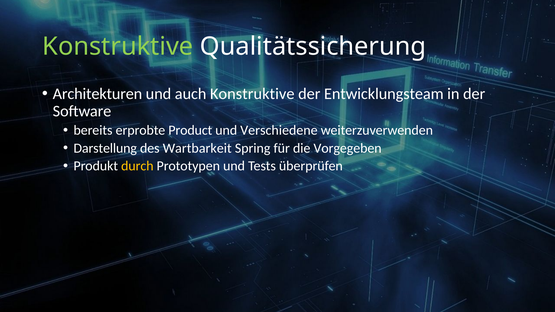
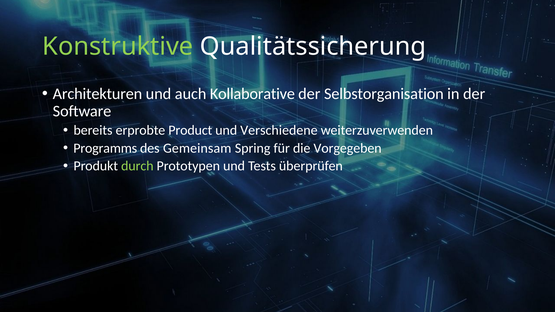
auch Konstruktive: Konstruktive -> Kollaborative
Entwicklungsteam: Entwicklungsteam -> Selbstorganisation
Darstellung: Darstellung -> Programms
Wartbarkeit: Wartbarkeit -> Gemeinsam
durch colour: yellow -> light green
